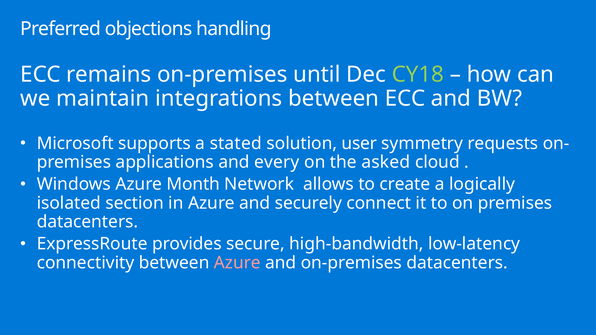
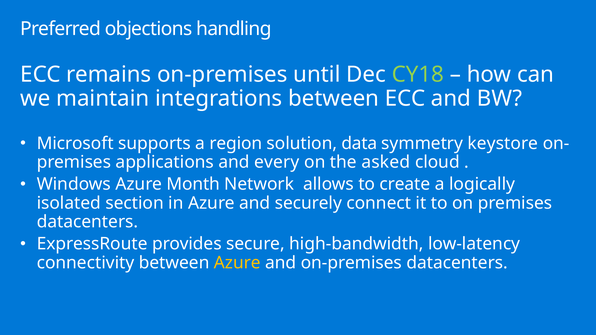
stated: stated -> region
user: user -> data
requests: requests -> keystore
Azure at (237, 263) colour: pink -> yellow
